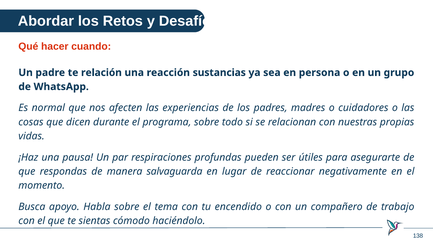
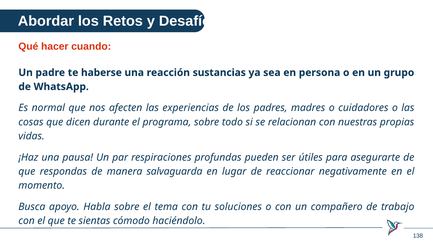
relación: relación -> haberse
encendido: encendido -> soluciones
